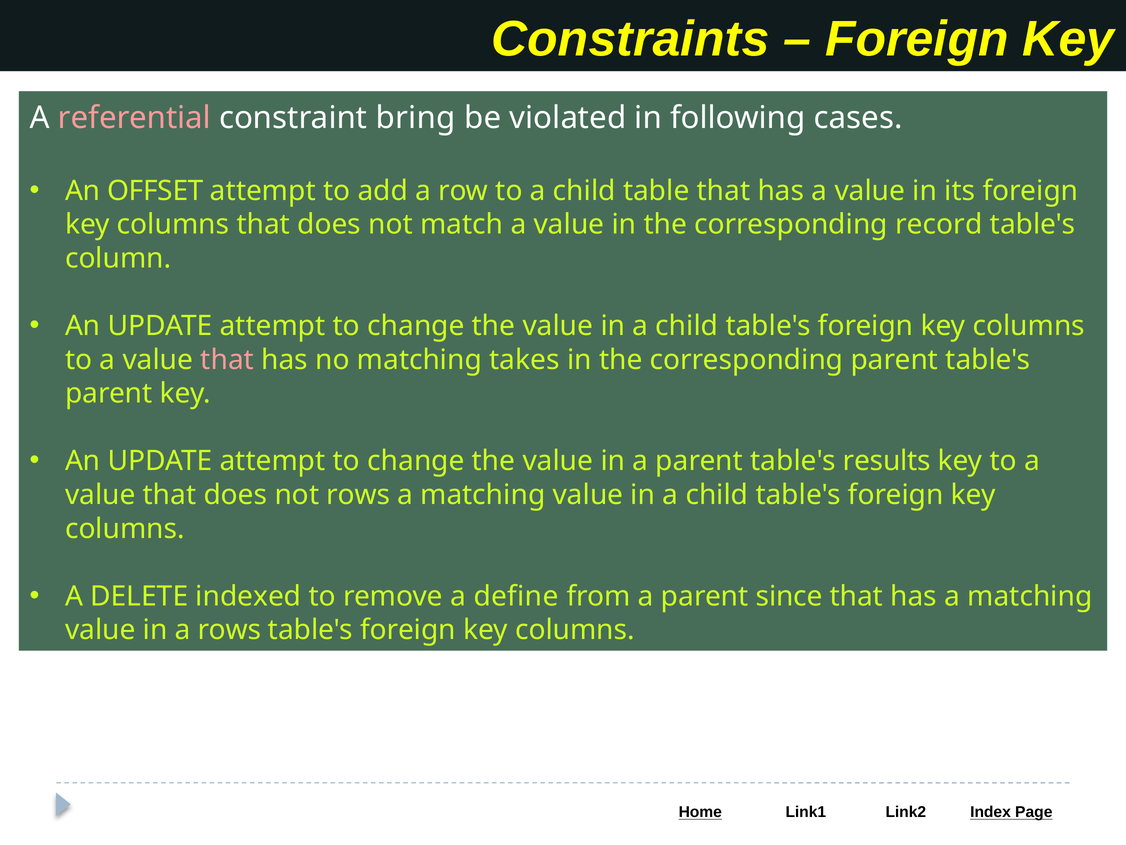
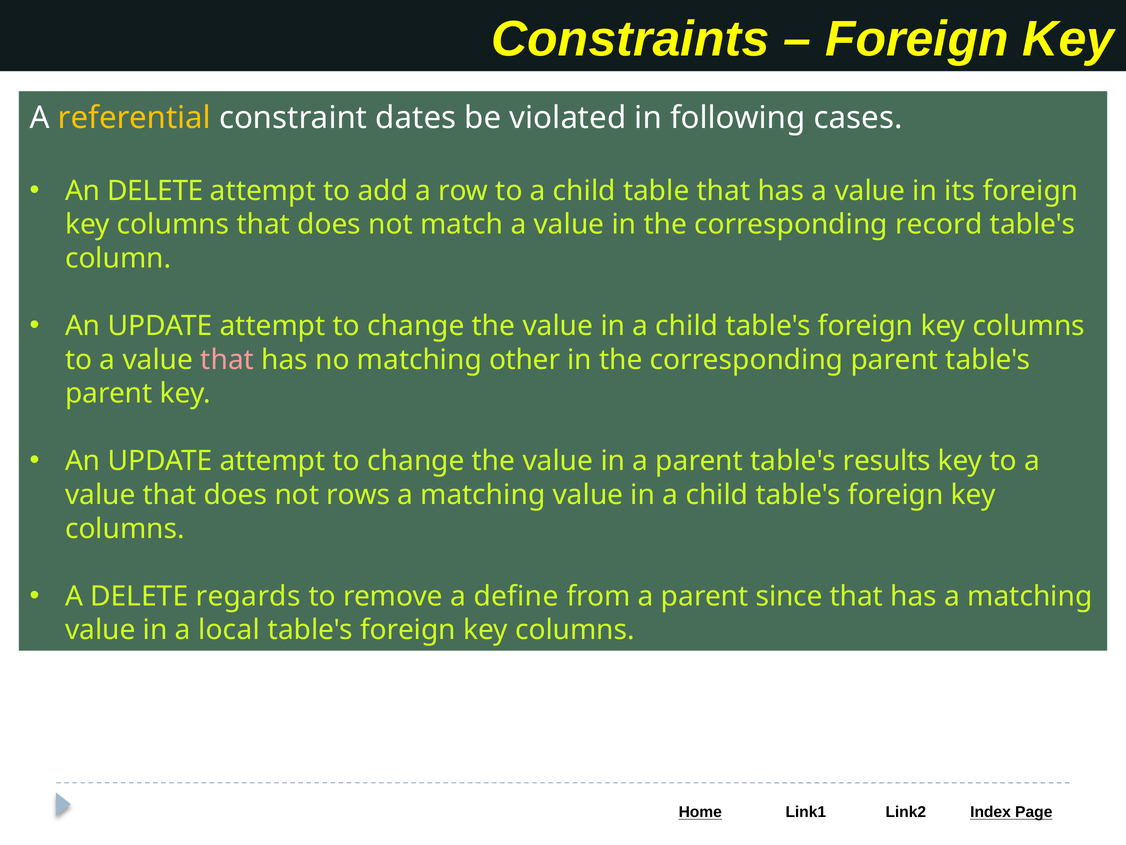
referential colour: pink -> yellow
bring: bring -> dates
An OFFSET: OFFSET -> DELETE
takes: takes -> other
indexed: indexed -> regards
a rows: rows -> local
